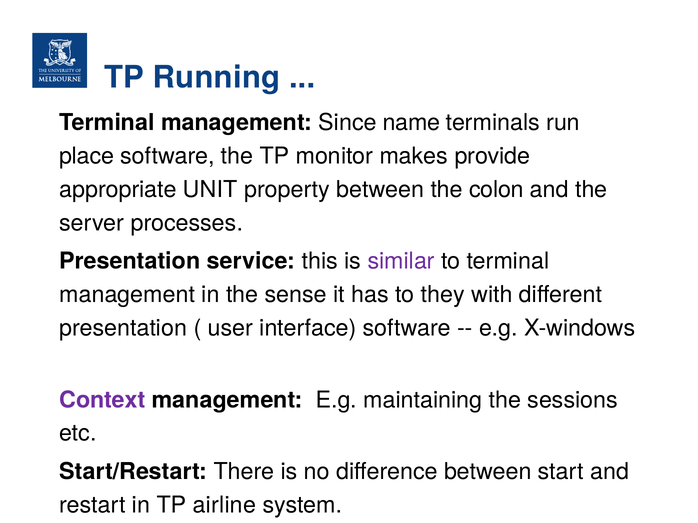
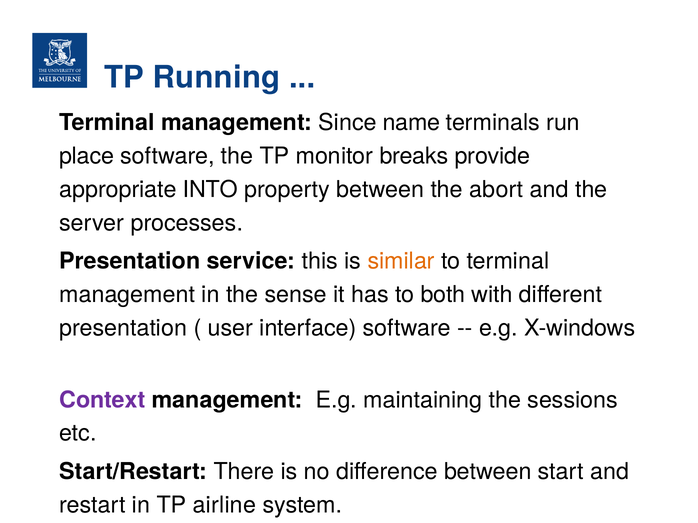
makes: makes -> breaks
UNIT: UNIT -> INTO
colon: colon -> abort
similar colour: purple -> orange
they: they -> both
